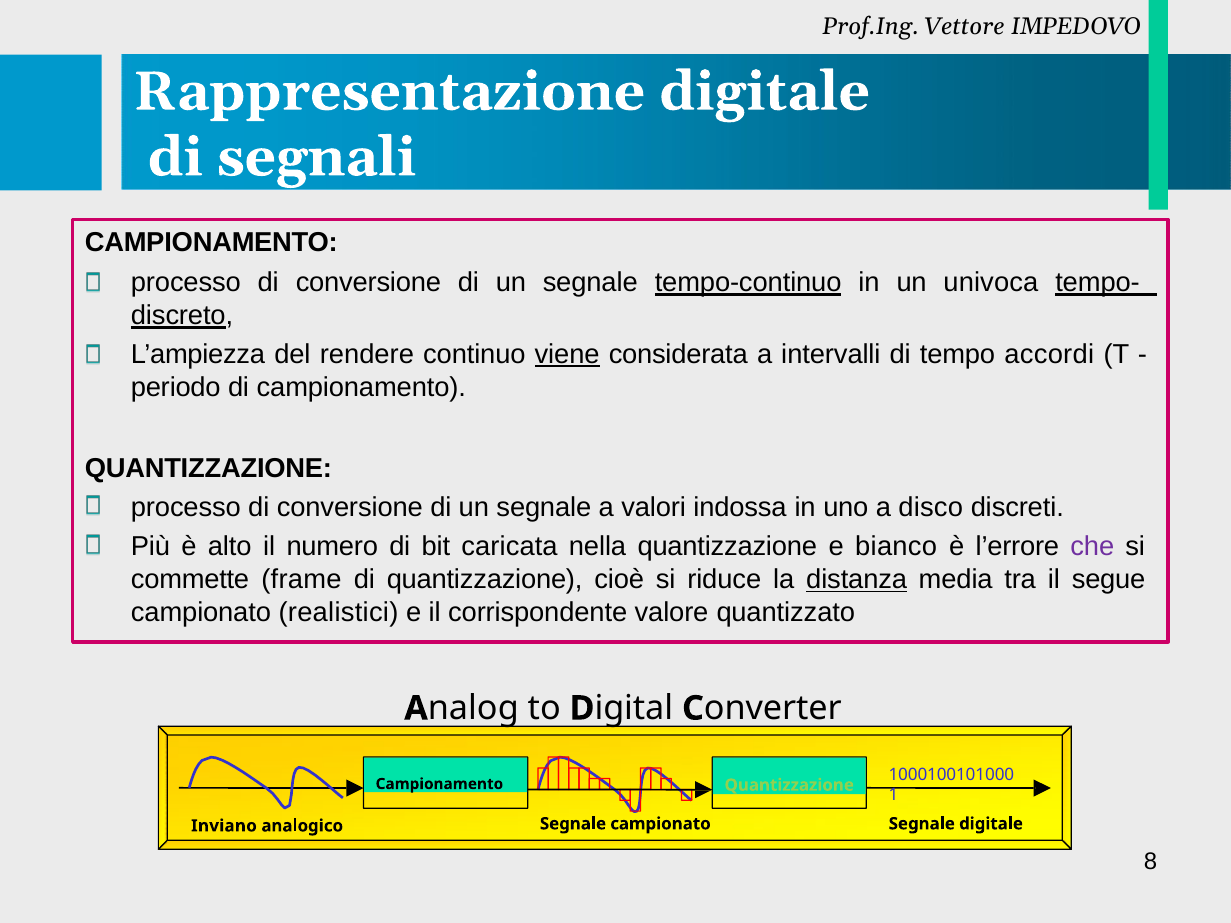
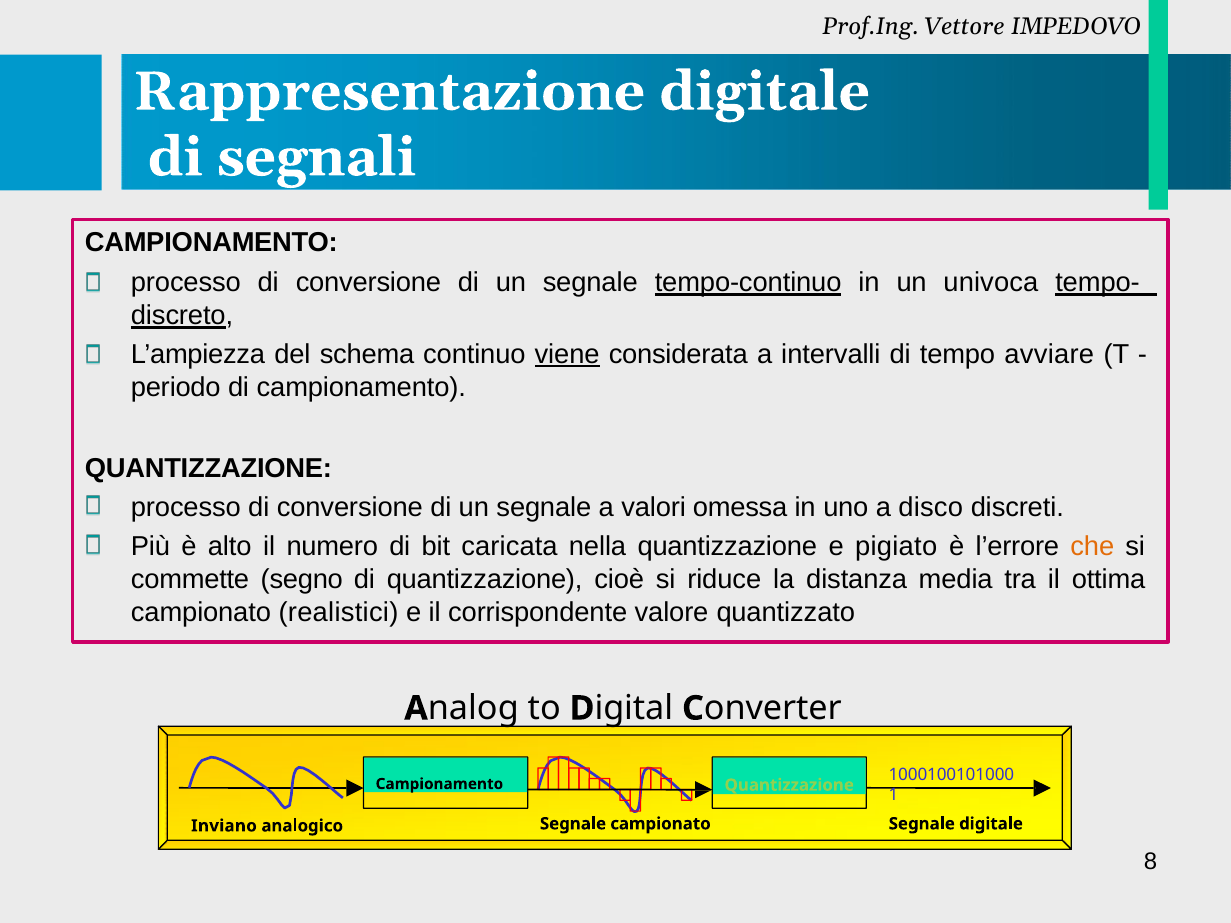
rendere: rendere -> schema
accordi: accordi -> avviare
indossa: indossa -> omessa
bianco: bianco -> pigiato
che colour: purple -> orange
frame: frame -> segno
distanza underline: present -> none
segue: segue -> ottima
